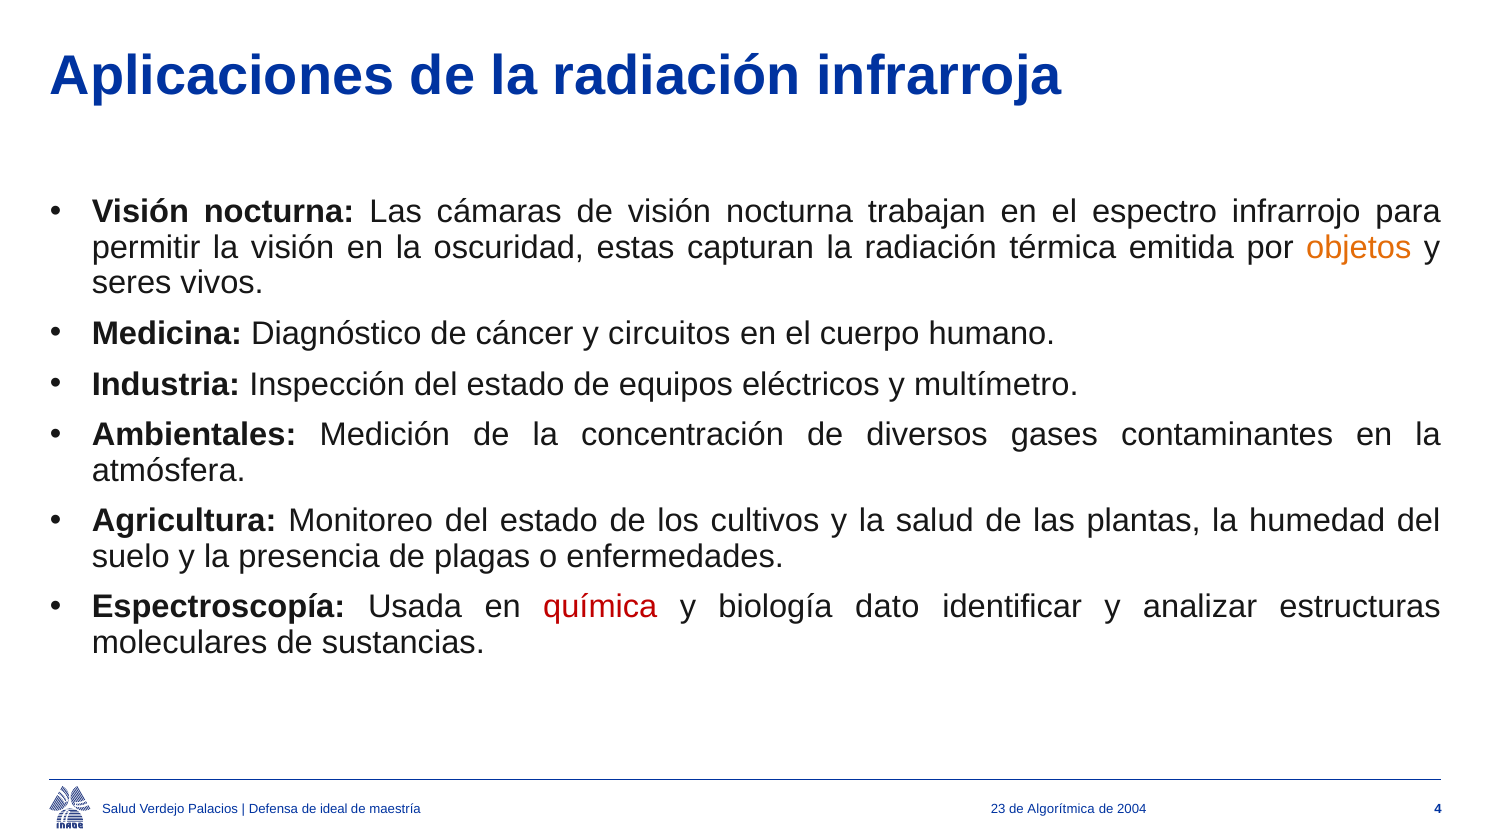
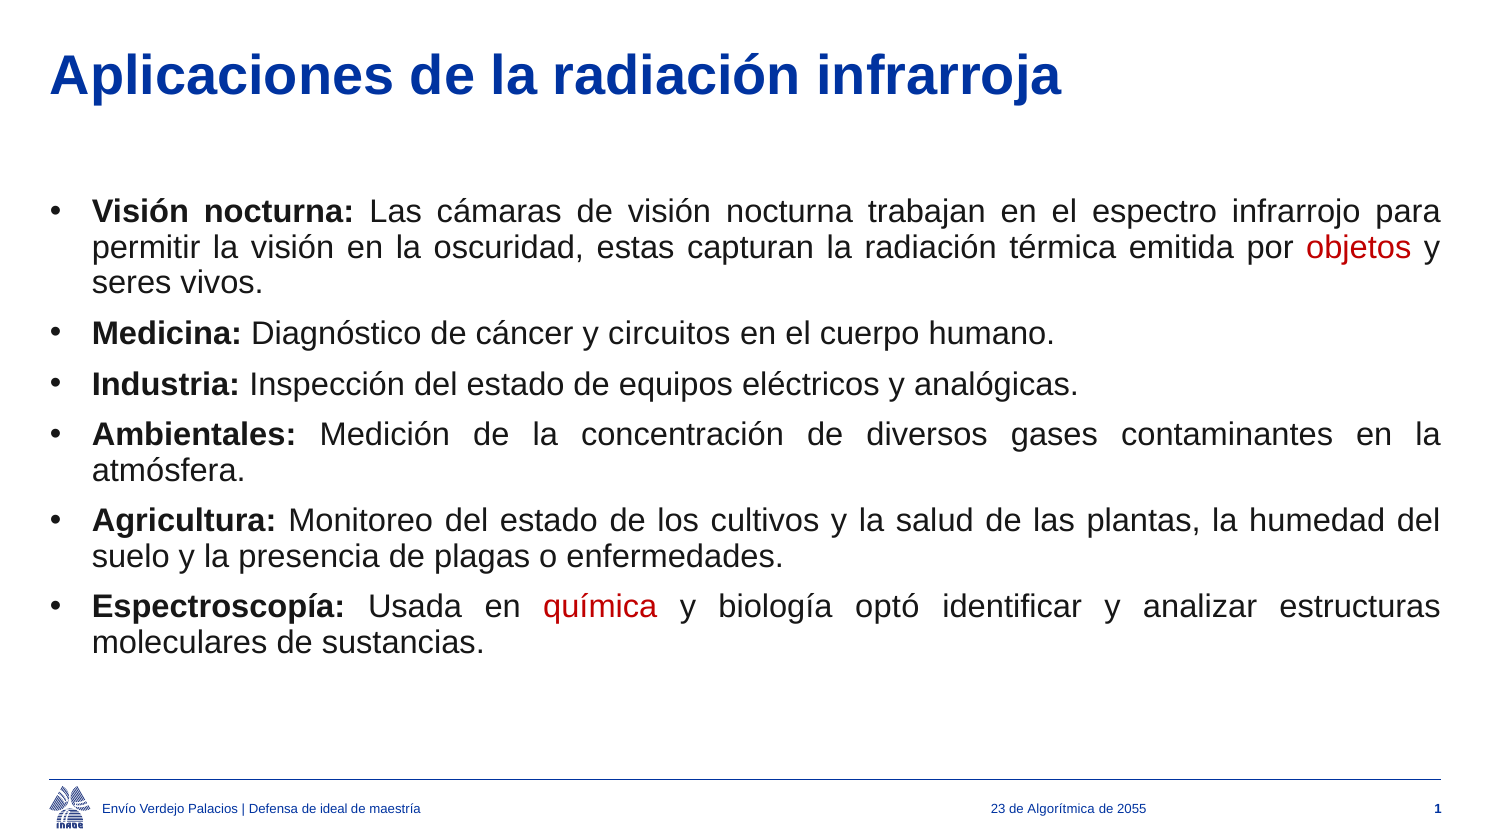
objetos colour: orange -> red
multímetro: multímetro -> analógicas
dato: dato -> optó
Salud at (119, 809): Salud -> Envío
2004: 2004 -> 2055
4: 4 -> 1
